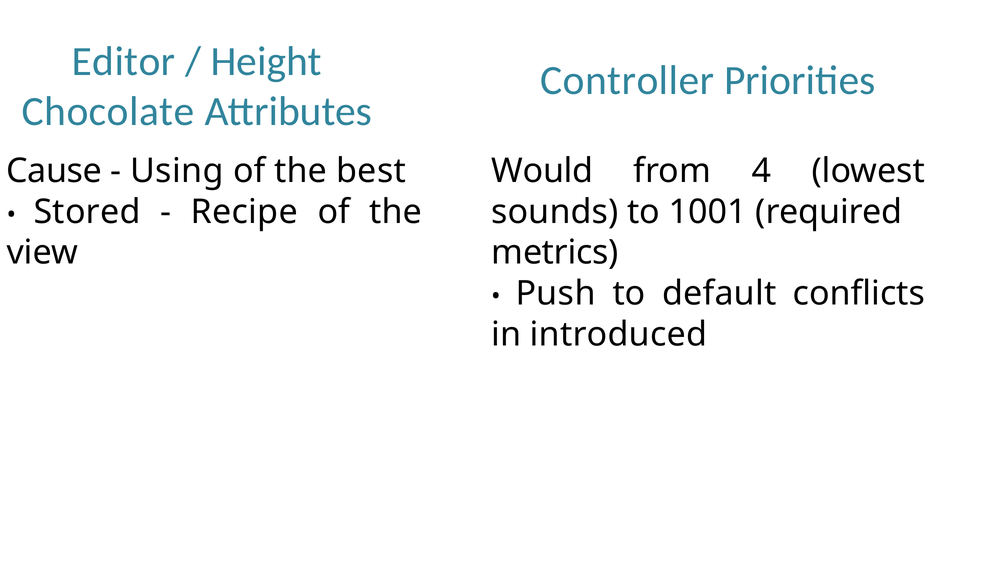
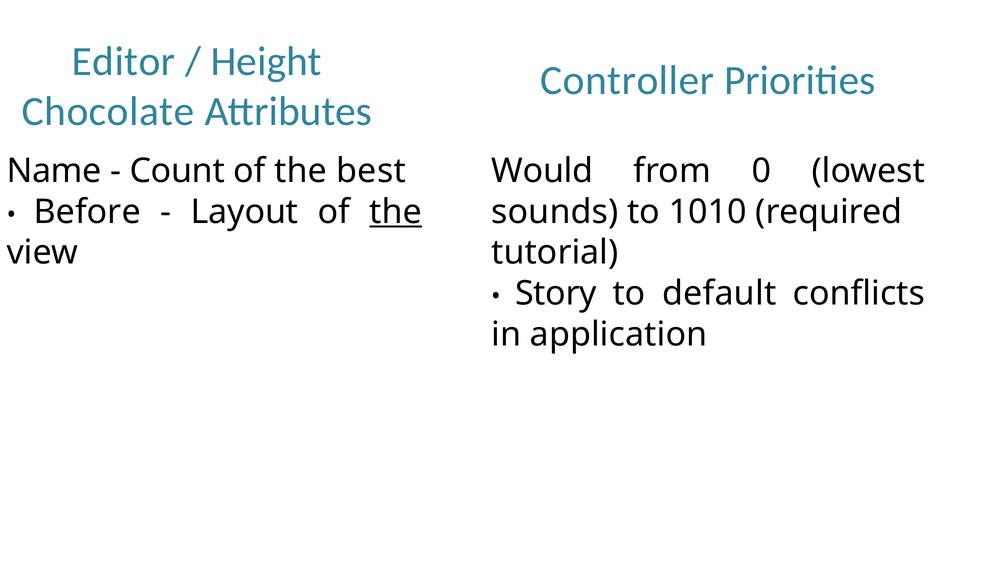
Cause: Cause -> Name
Using: Using -> Count
4: 4 -> 0
1001: 1001 -> 1010
Stored: Stored -> Before
Recipe: Recipe -> Layout
the at (396, 212) underline: none -> present
metrics: metrics -> tutorial
Push: Push -> Story
introduced: introduced -> application
